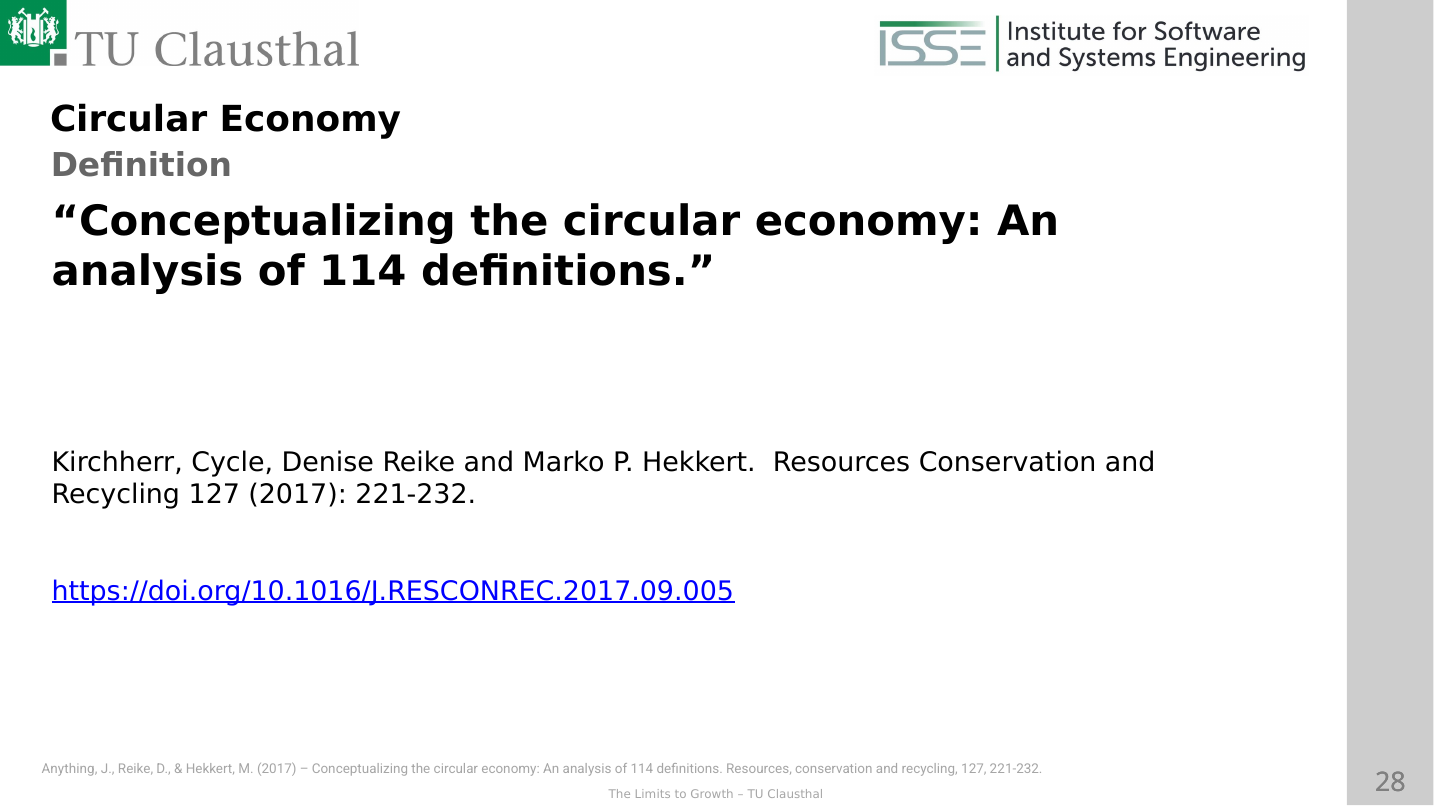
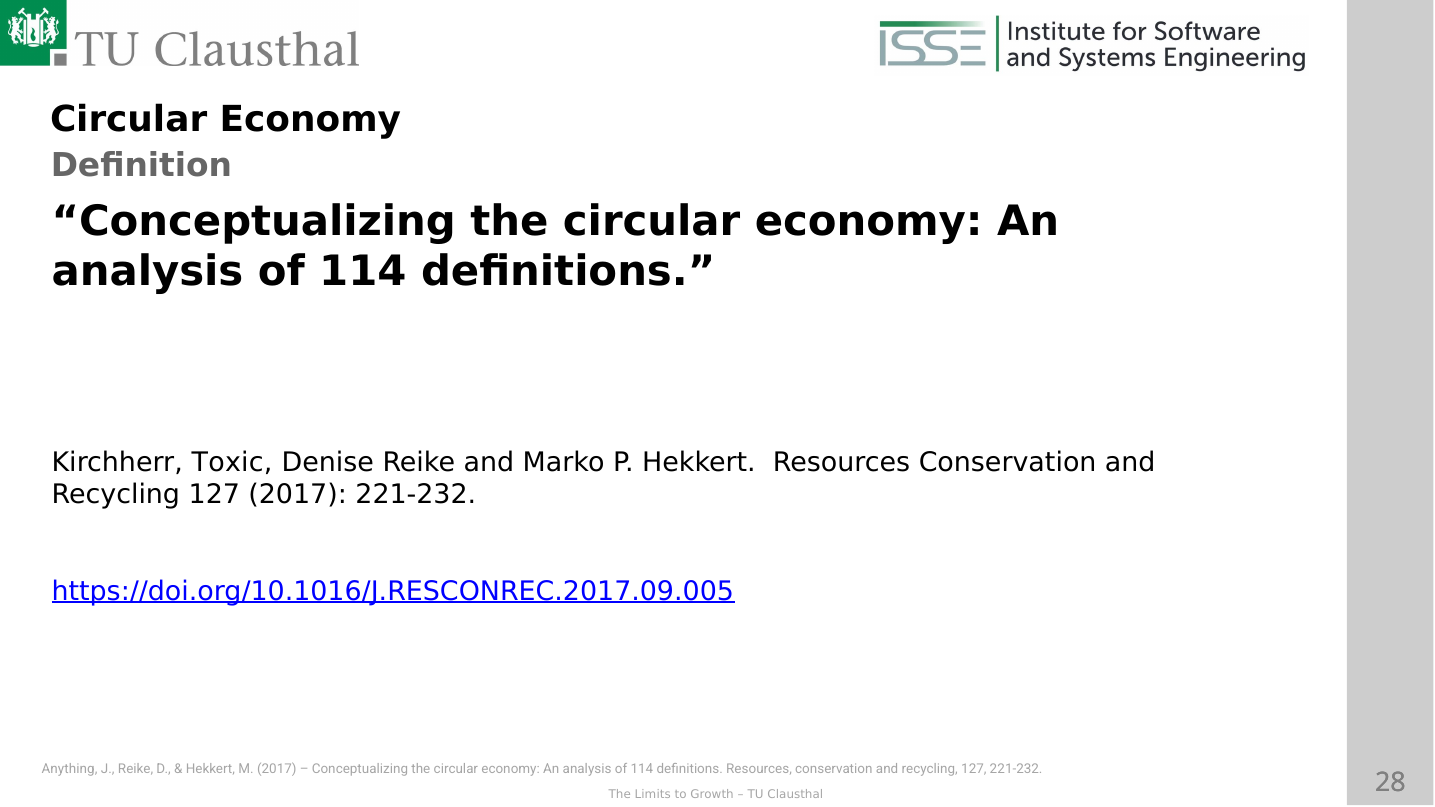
Cycle: Cycle -> Toxic
